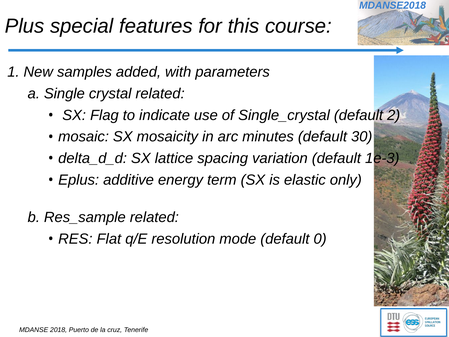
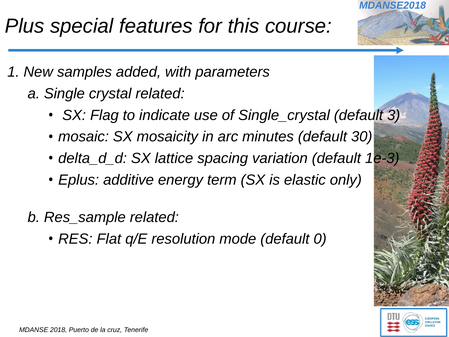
2: 2 -> 3
